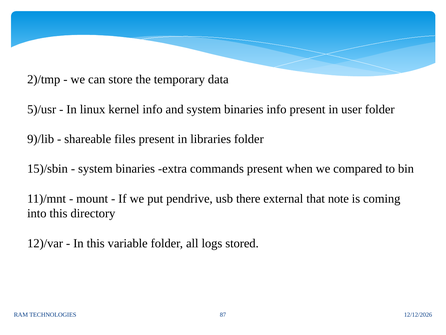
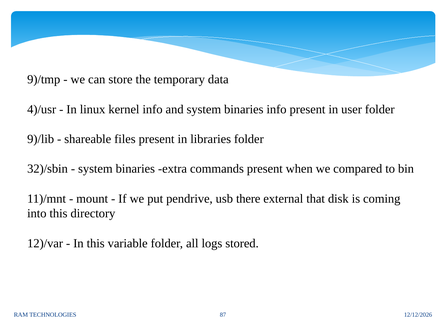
2)/tmp: 2)/tmp -> 9)/tmp
5)/usr: 5)/usr -> 4)/usr
15)/sbin: 15)/sbin -> 32)/sbin
note: note -> disk
